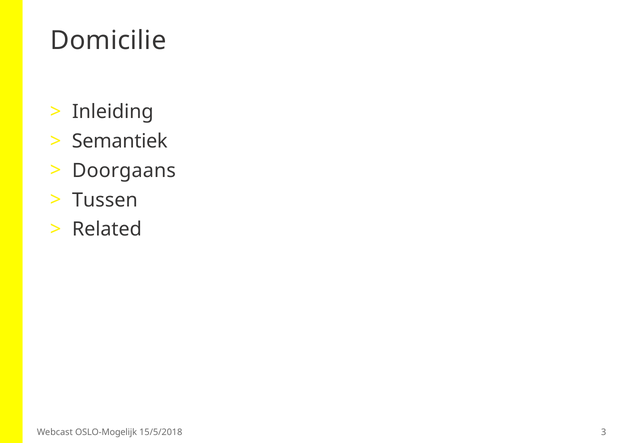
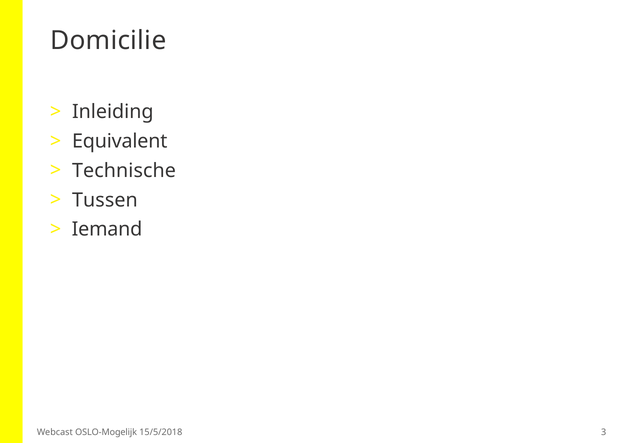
Semantiek: Semantiek -> Equivalent
Doorgaans: Doorgaans -> Technische
Related: Related -> Iemand
